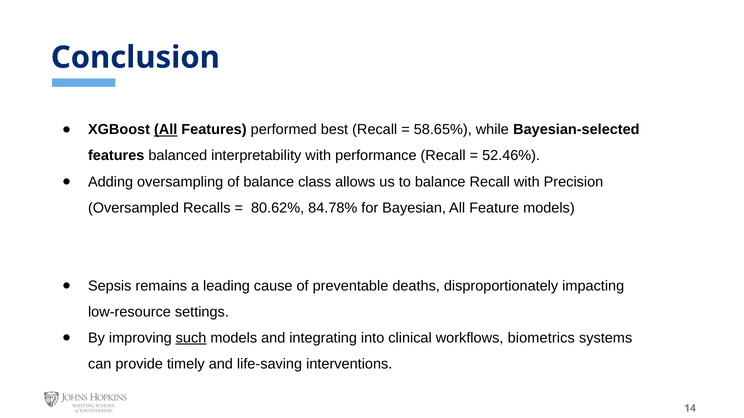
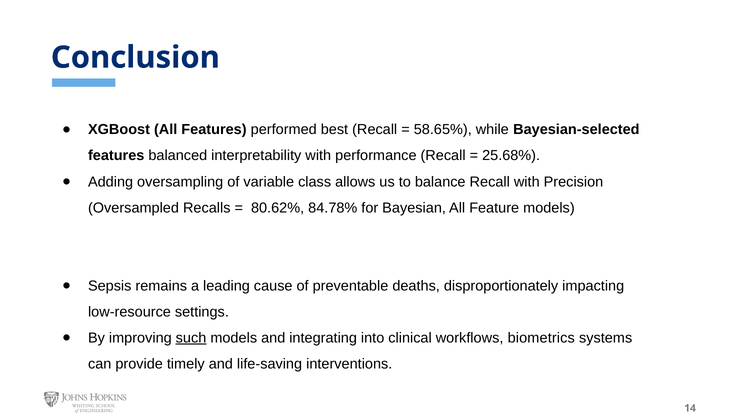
All at (166, 130) underline: present -> none
52.46%: 52.46% -> 25.68%
of balance: balance -> variable
